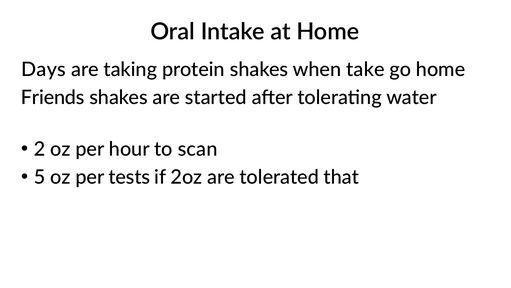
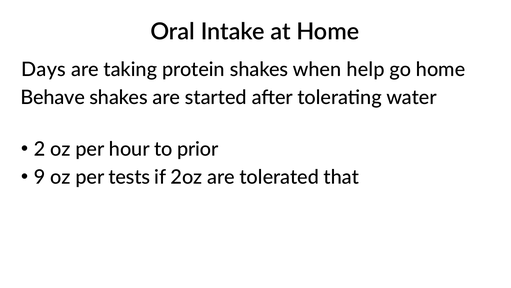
take: take -> help
Friends: Friends -> Behave
scan: scan -> prior
5: 5 -> 9
